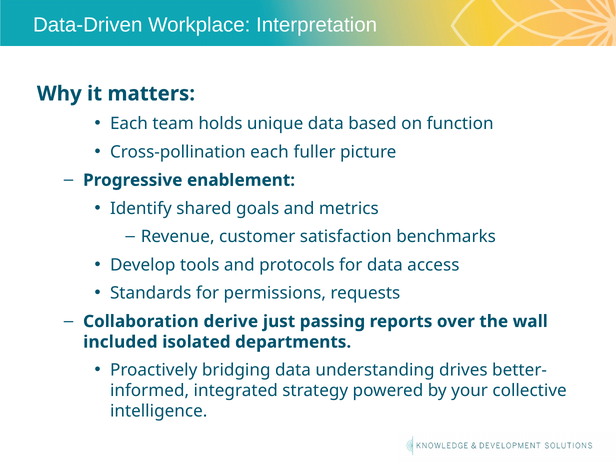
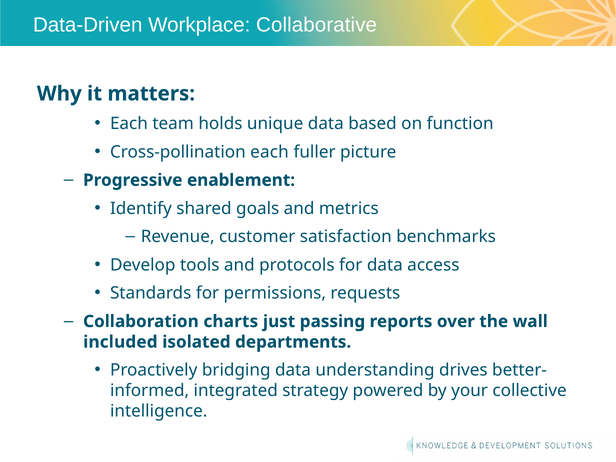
Interpretation: Interpretation -> Collaborative
derive: derive -> charts
